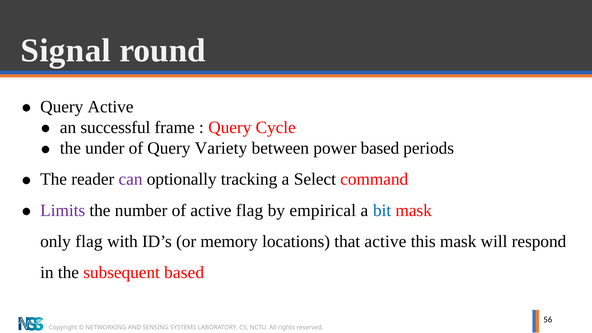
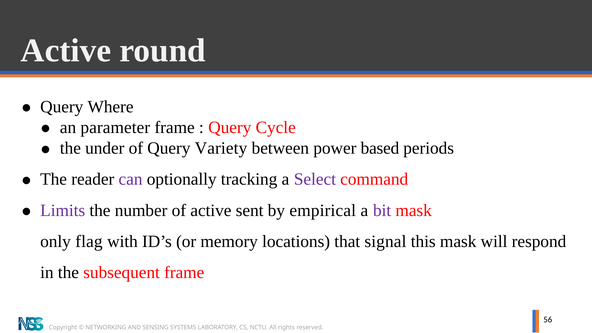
Signal at (66, 50): Signal -> Active
Query Active: Active -> Where
successful: successful -> parameter
Select colour: black -> purple
active flag: flag -> sent
bit colour: blue -> purple
that active: active -> signal
subsequent based: based -> frame
